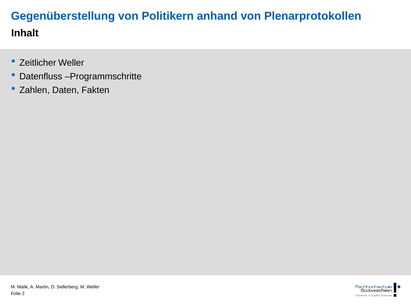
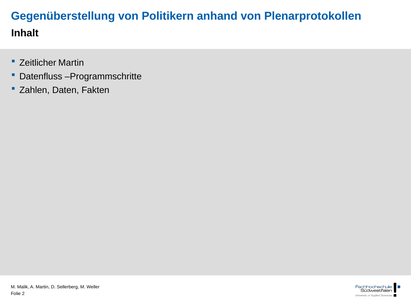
Zeitlicher Weller: Weller -> Martin
